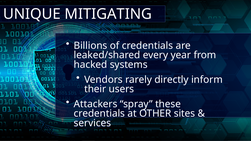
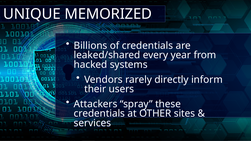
MITIGATING: MITIGATING -> MEMORIZED
